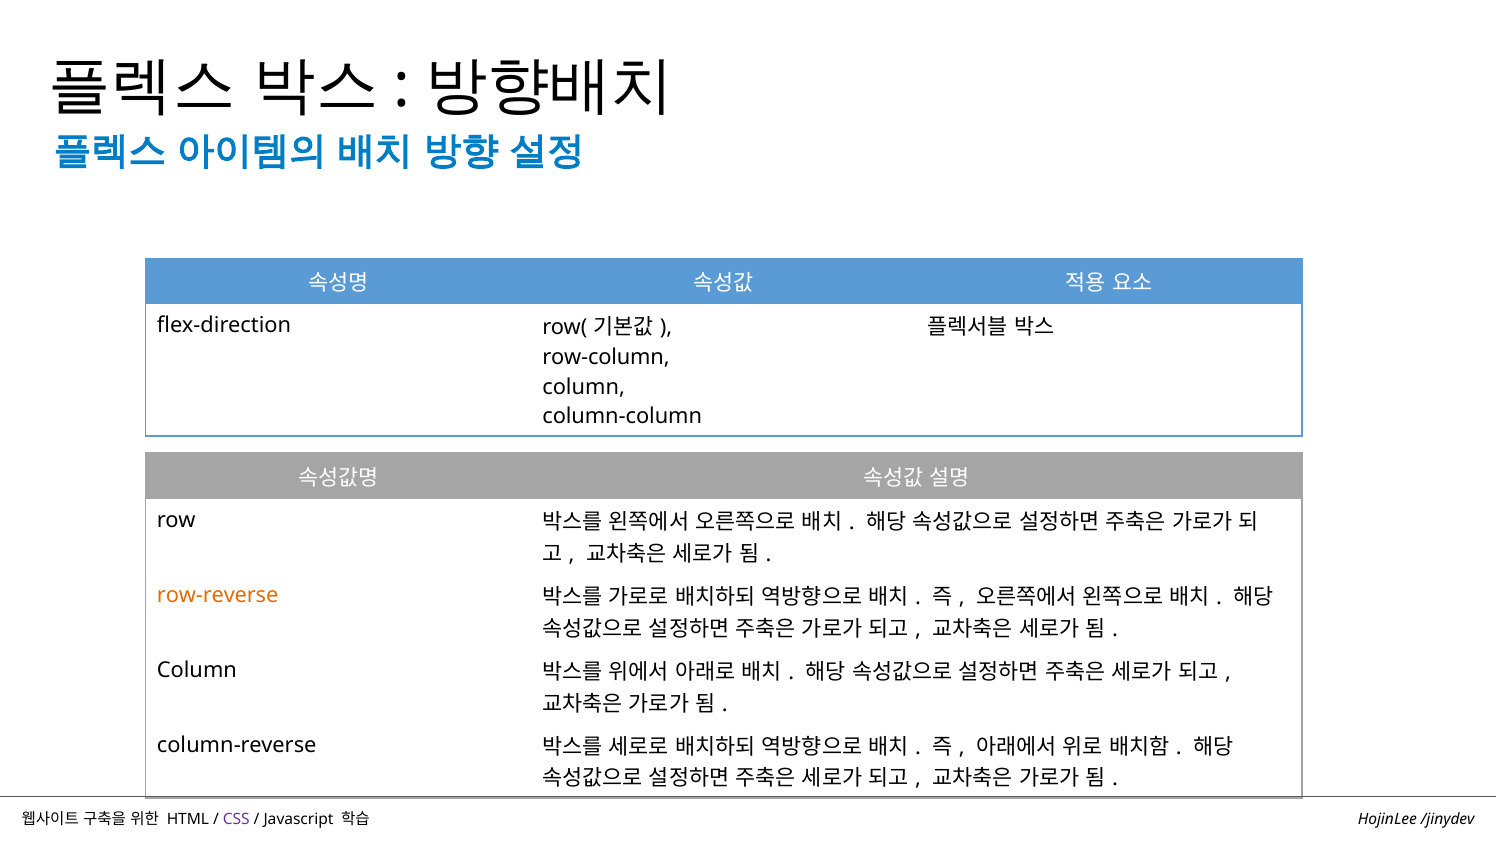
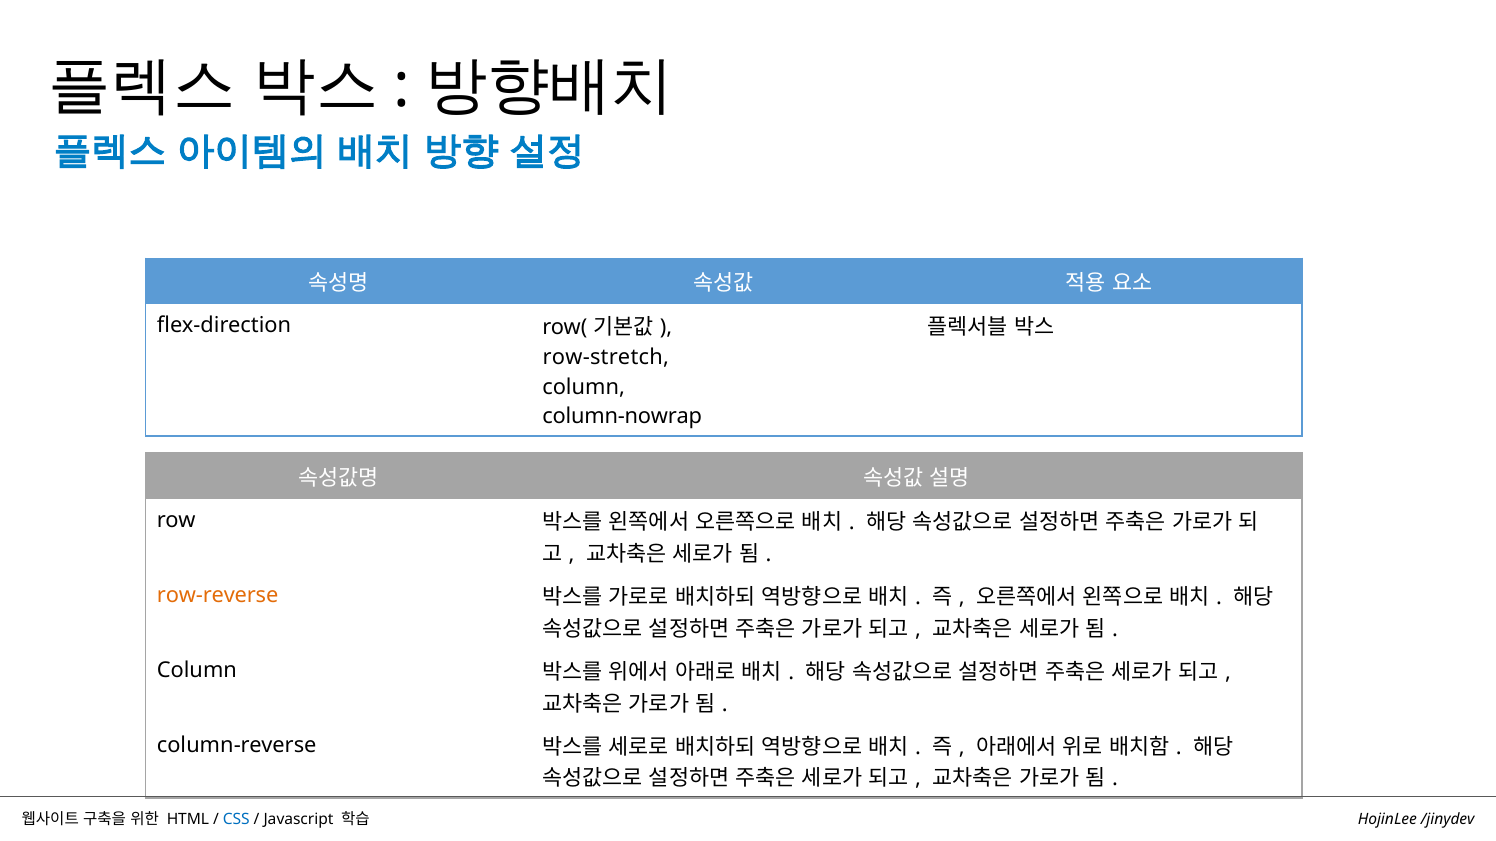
row-column: row-column -> row-stretch
column-column: column-column -> column-nowrap
CSS colour: purple -> blue
